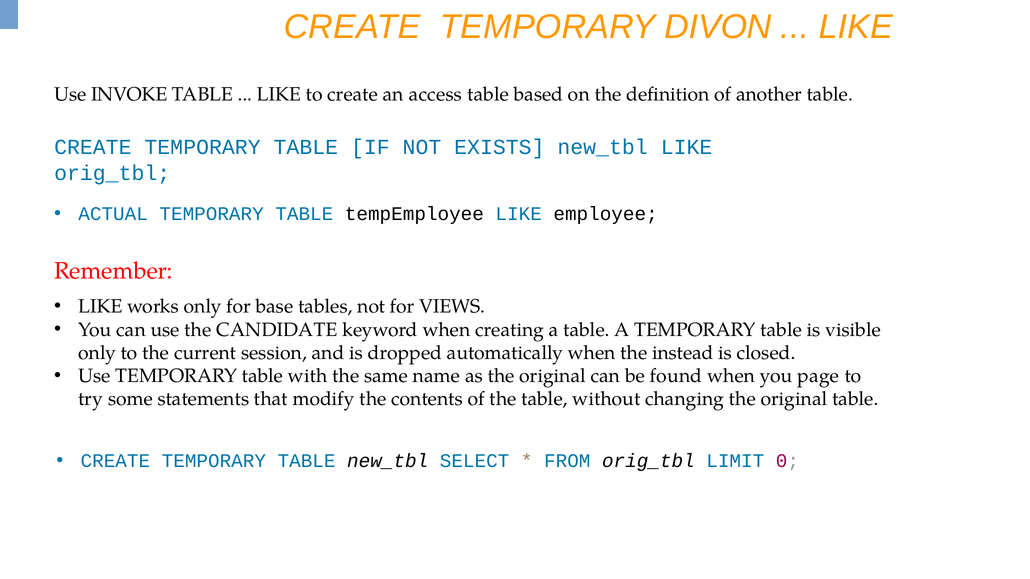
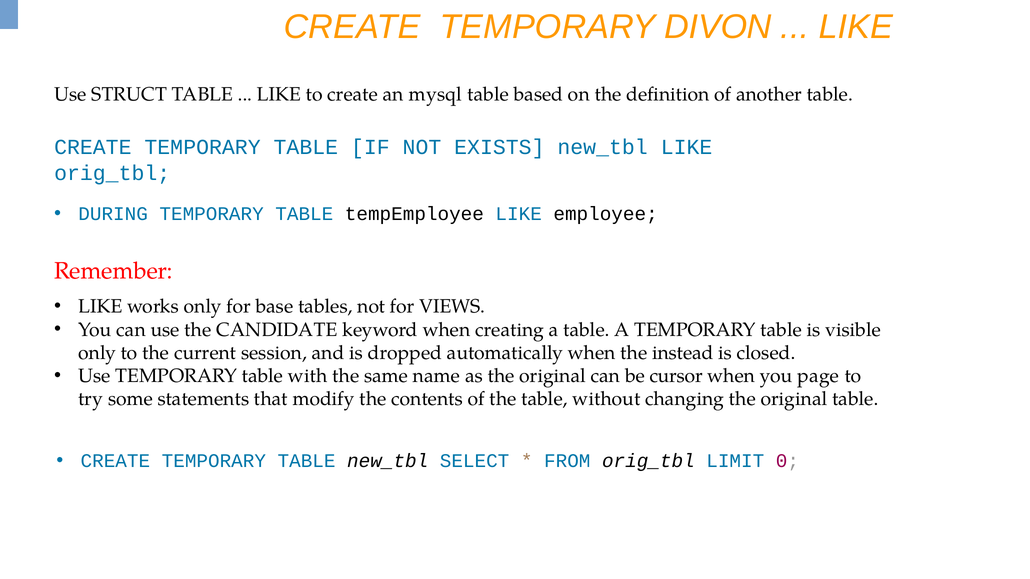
INVOKE: INVOKE -> STRUCT
access: access -> mysql
ACTUAL: ACTUAL -> DURING
found: found -> cursor
